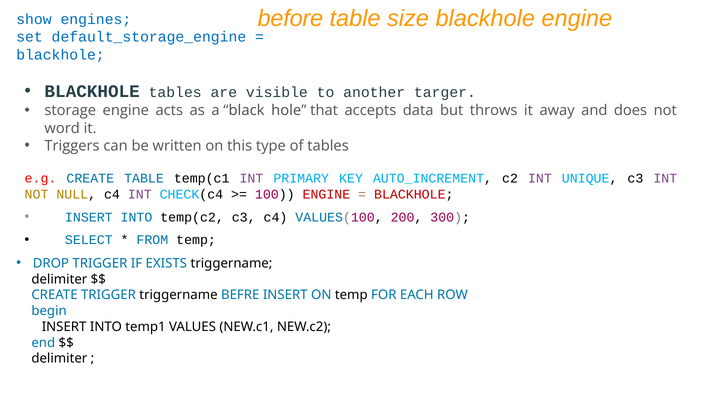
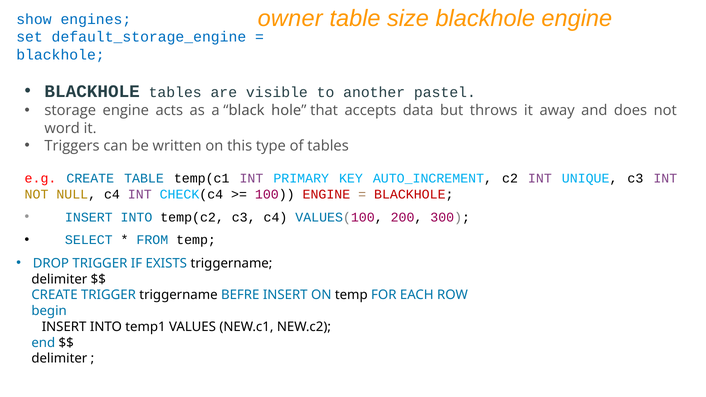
before: before -> owner
targer: targer -> pastel
